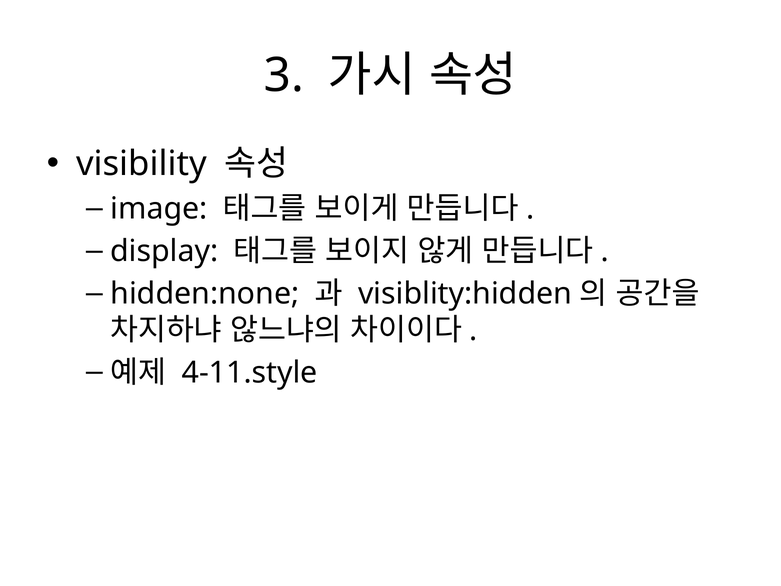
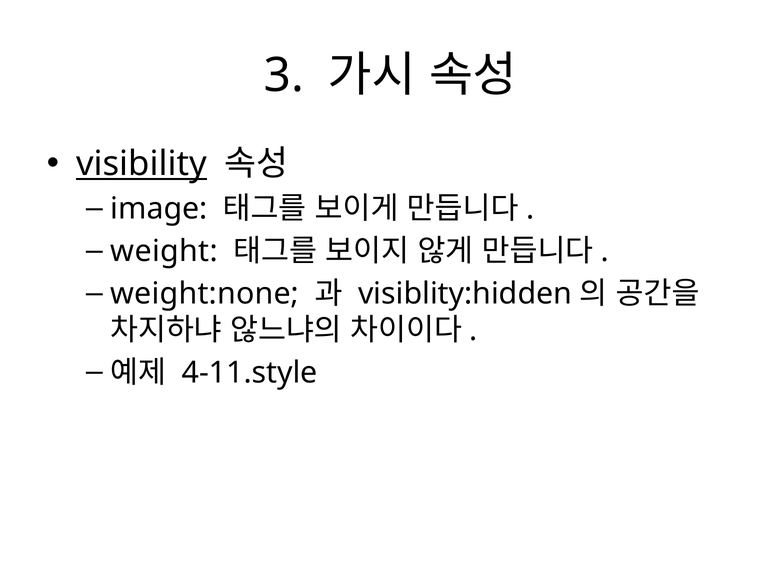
visibility underline: none -> present
display: display -> weight
hidden:none: hidden:none -> weight:none
